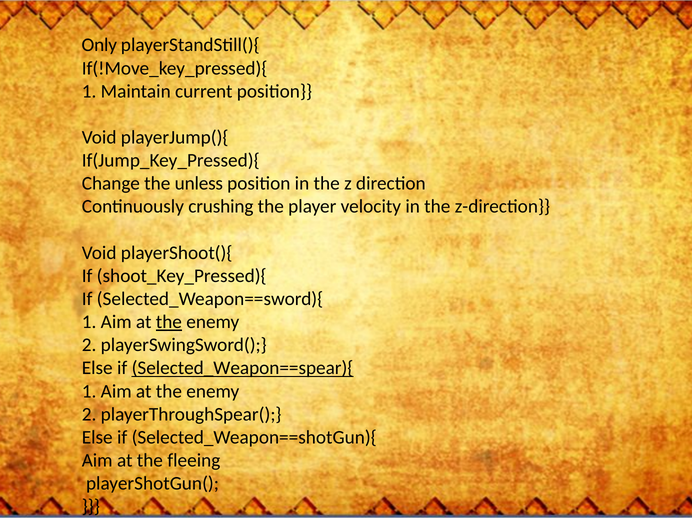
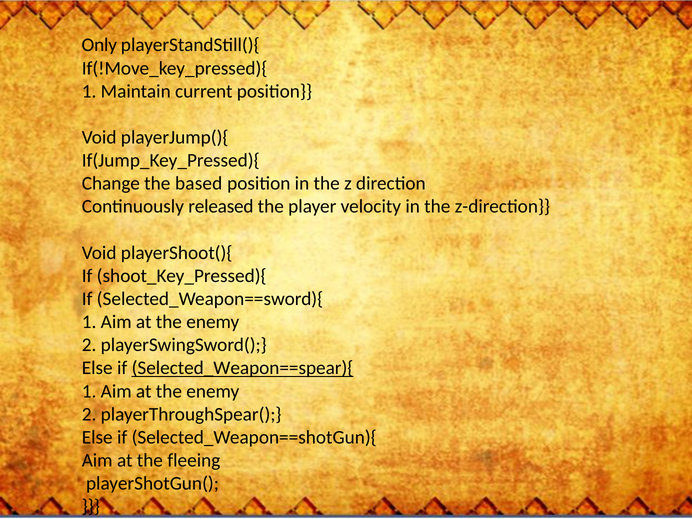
unless: unless -> based
crushing: crushing -> released
the at (169, 322) underline: present -> none
